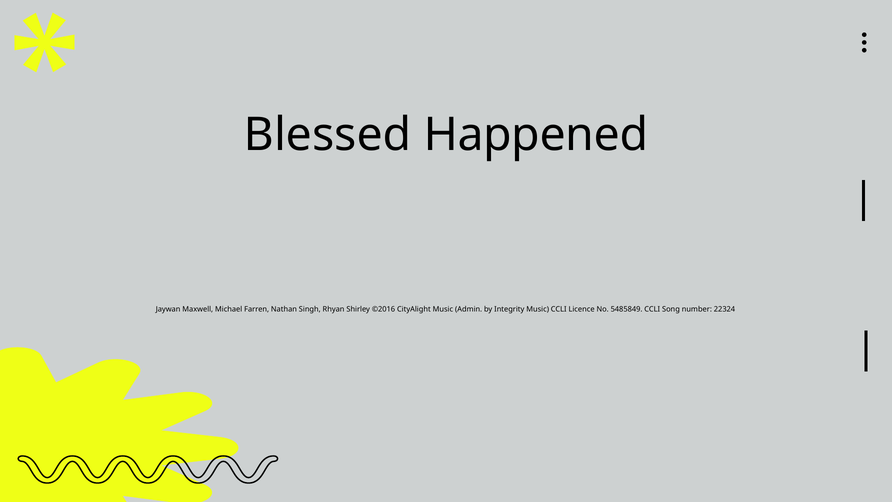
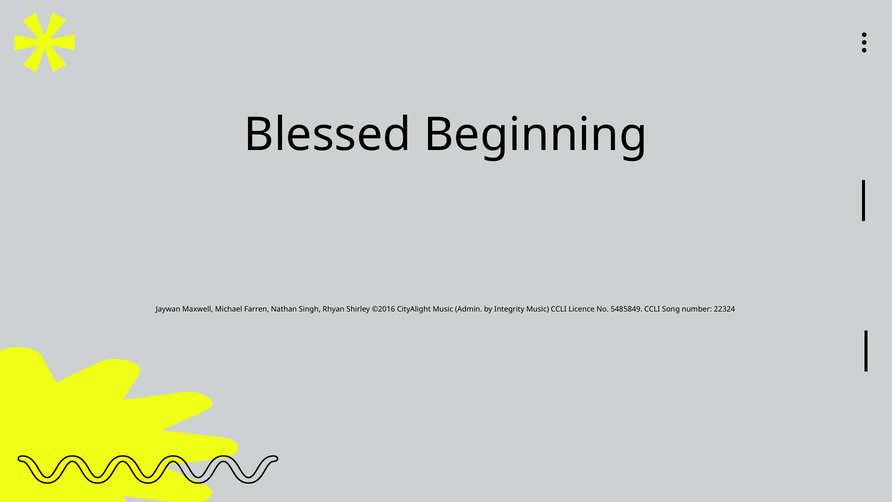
Happened: Happened -> Beginning
